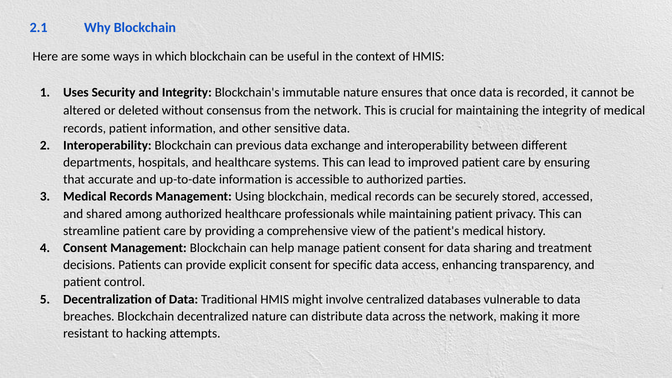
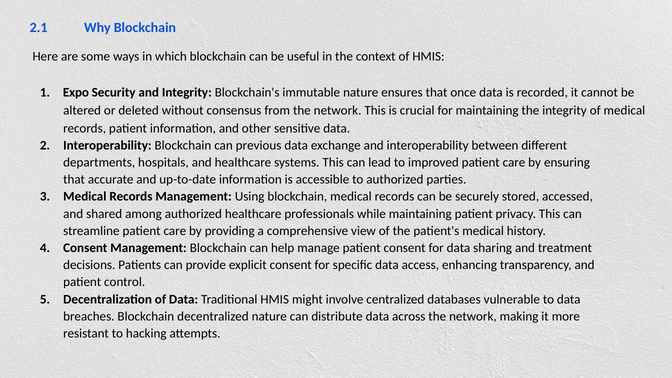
Uses: Uses -> Expo
